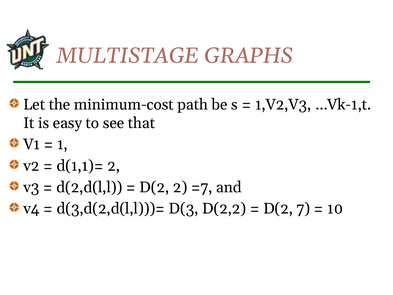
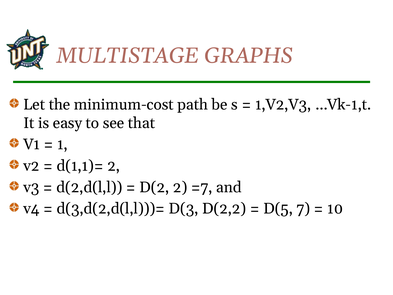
D(2 at (278, 209): D(2 -> D(5
